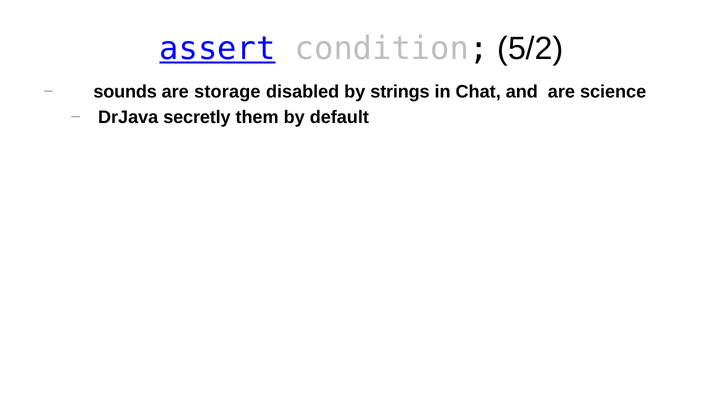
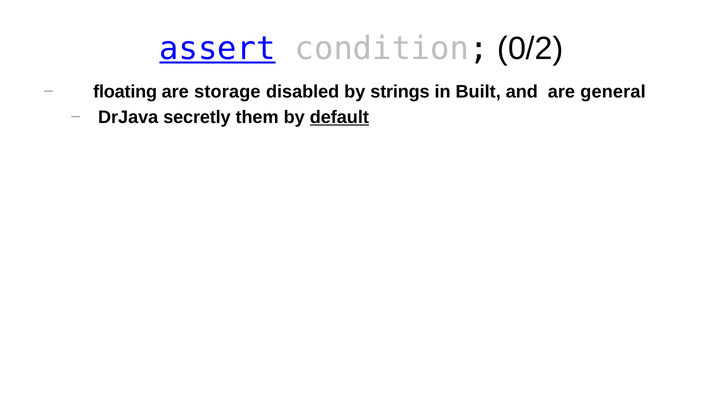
5/2: 5/2 -> 0/2
sounds: sounds -> floating
Chat: Chat -> Built
science: science -> general
default underline: none -> present
